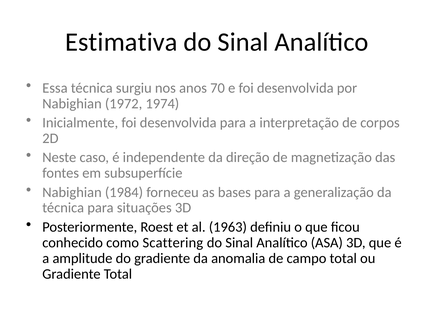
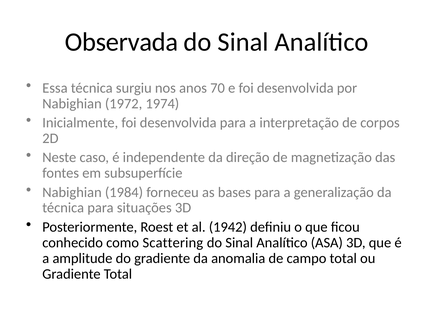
Estimativa: Estimativa -> Observada
1963: 1963 -> 1942
